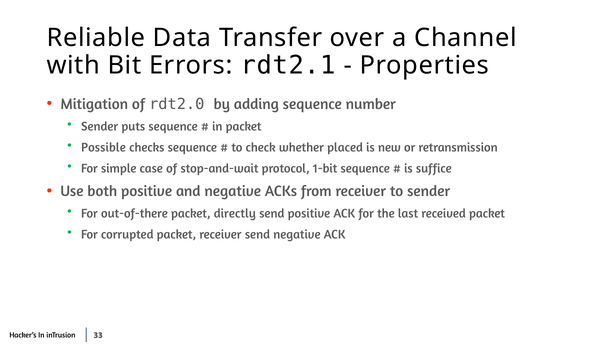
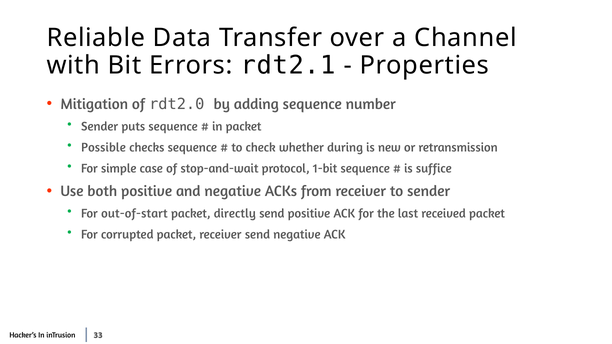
placed: placed -> during
out-of-there: out-of-there -> out-of-start
